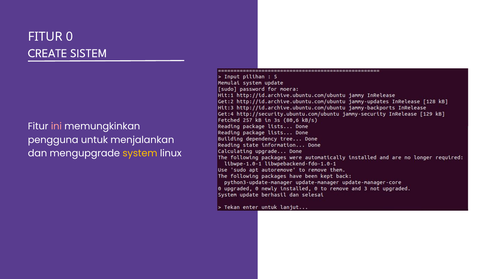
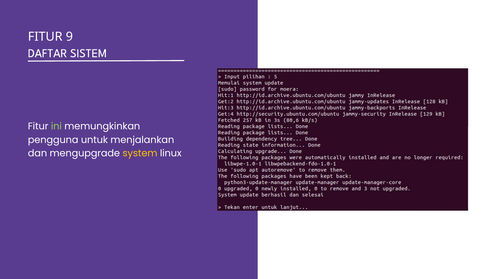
0: 0 -> 9
CREATE: CREATE -> DAFTAR
ini colour: pink -> light green
